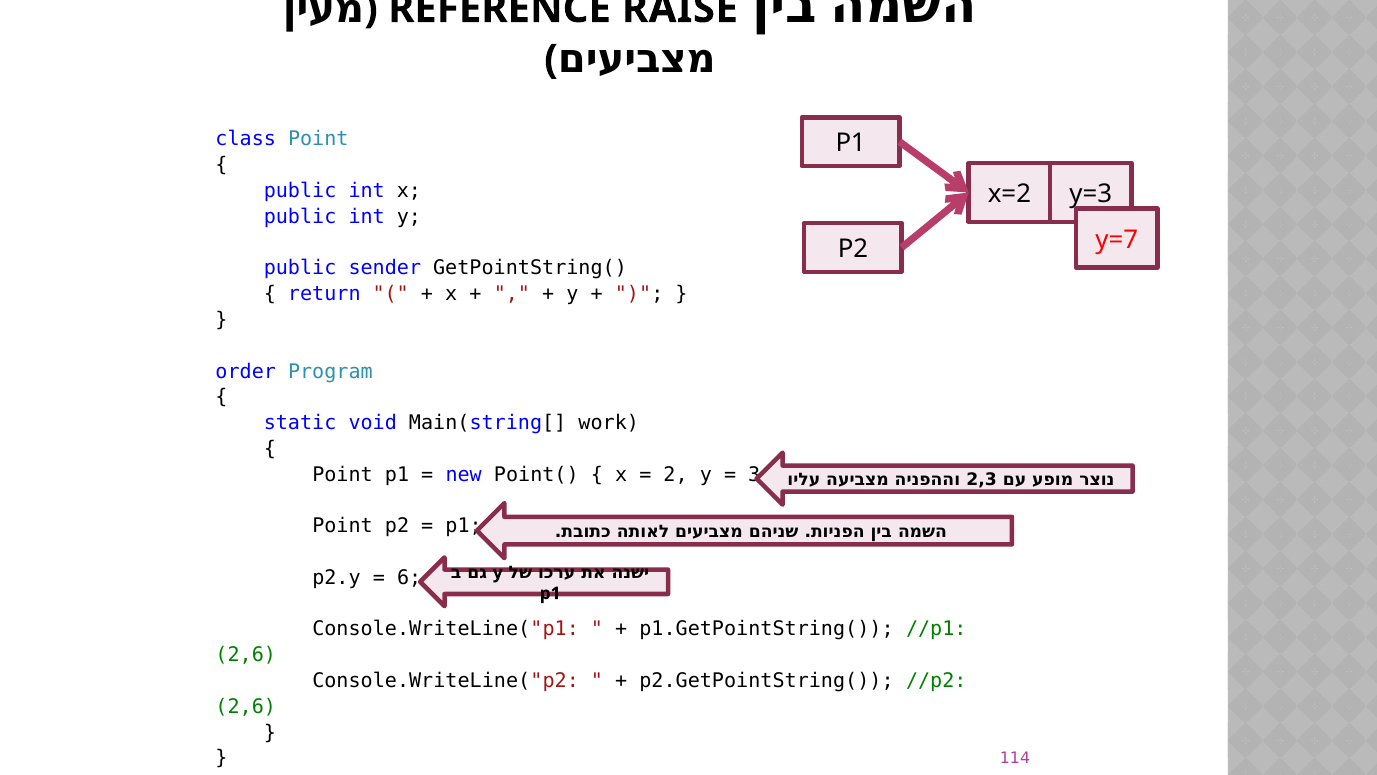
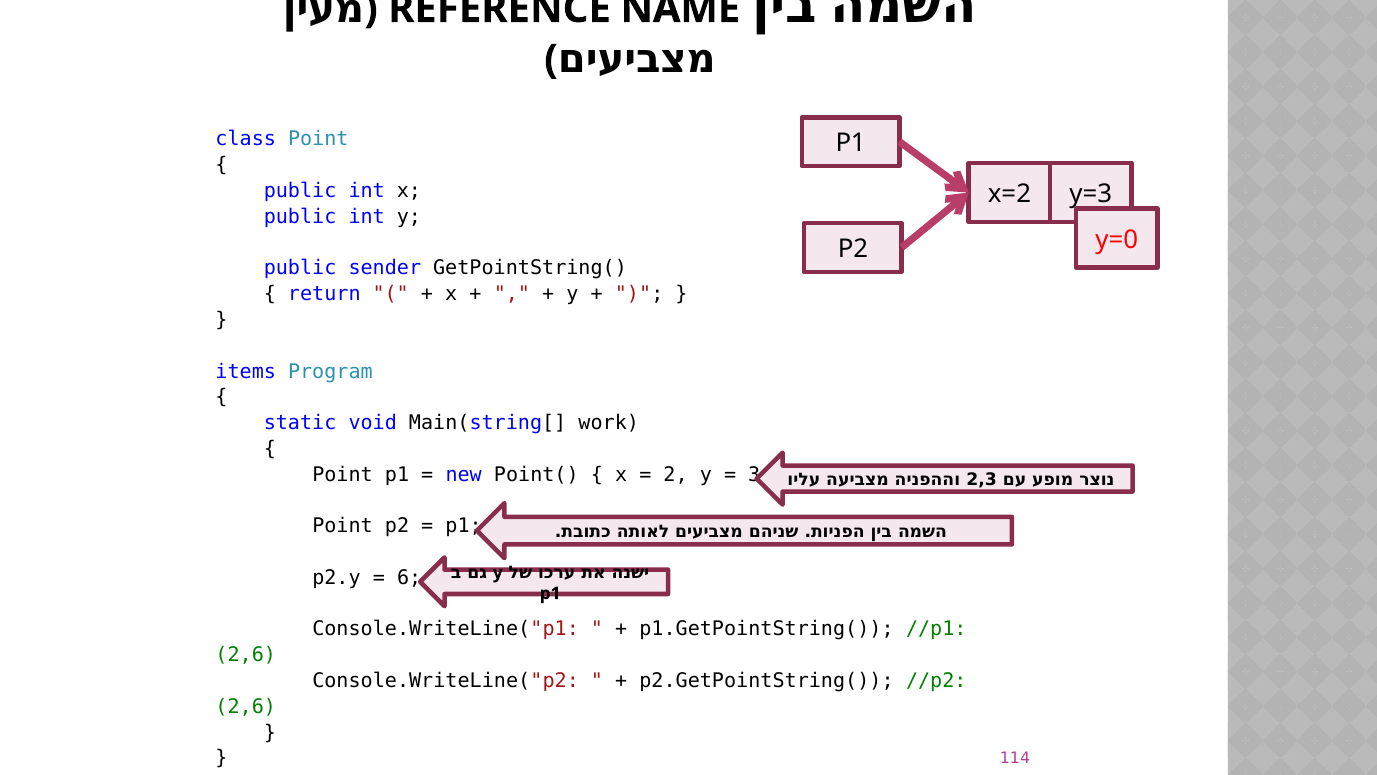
RAISE: RAISE -> NAME
y=7: y=7 -> y=0
order: order -> items
